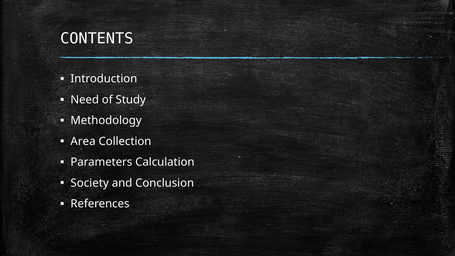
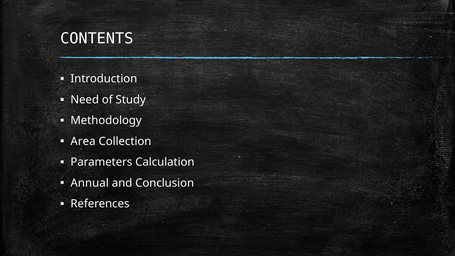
Society: Society -> Annual
